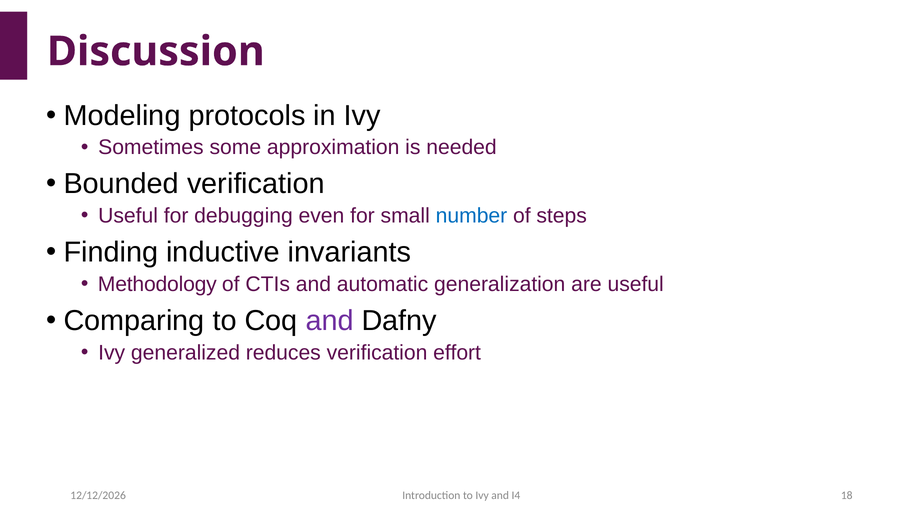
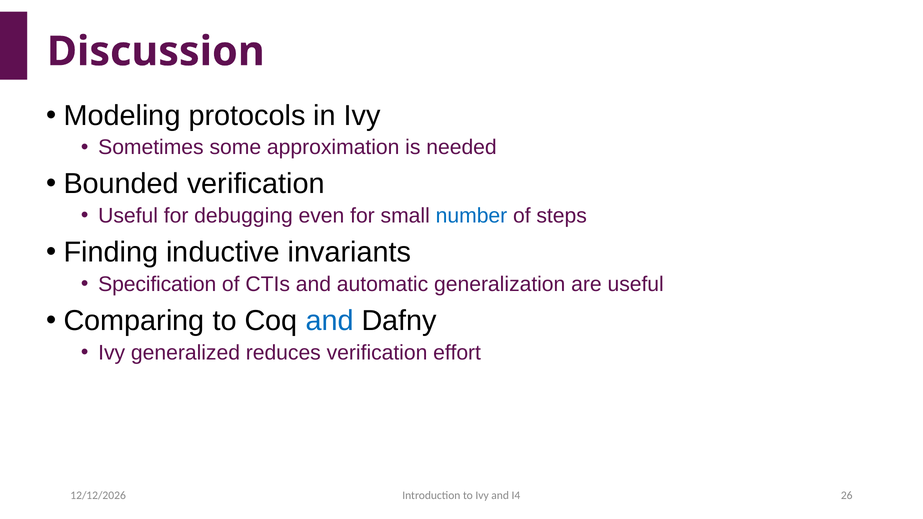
Methodology: Methodology -> Specification
and at (330, 321) colour: purple -> blue
18: 18 -> 26
